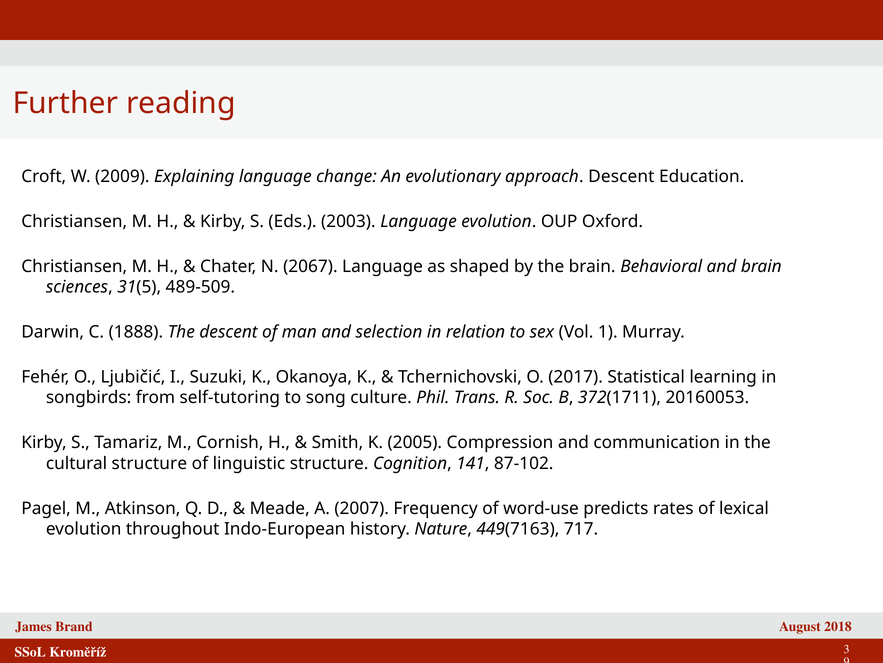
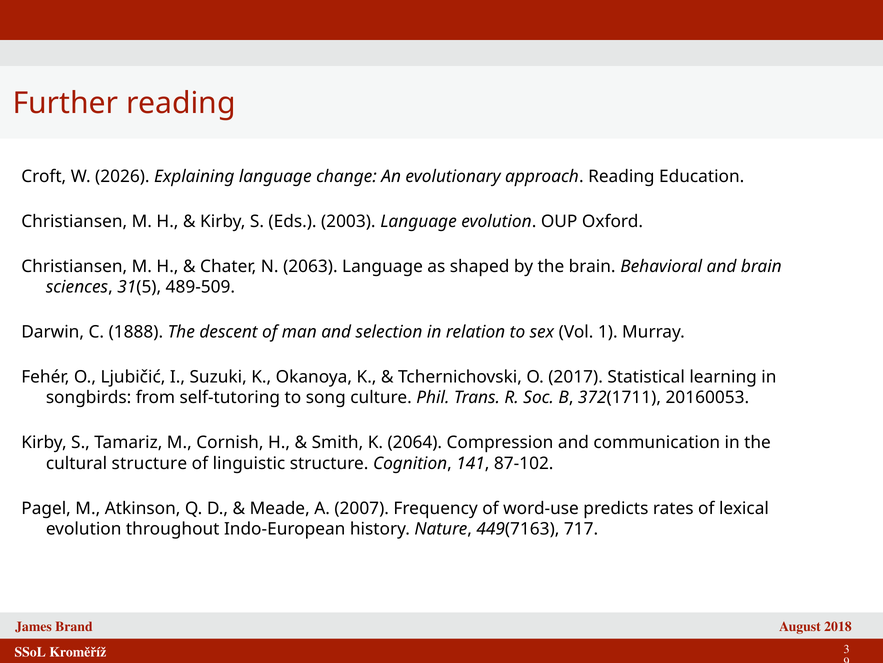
2009: 2009 -> 2026
approach Descent: Descent -> Reading
2067: 2067 -> 2063
2005: 2005 -> 2064
